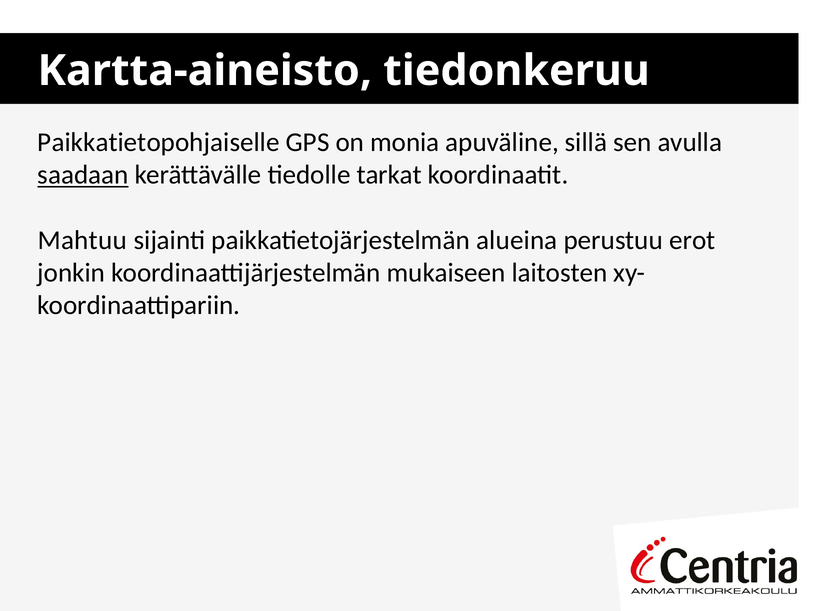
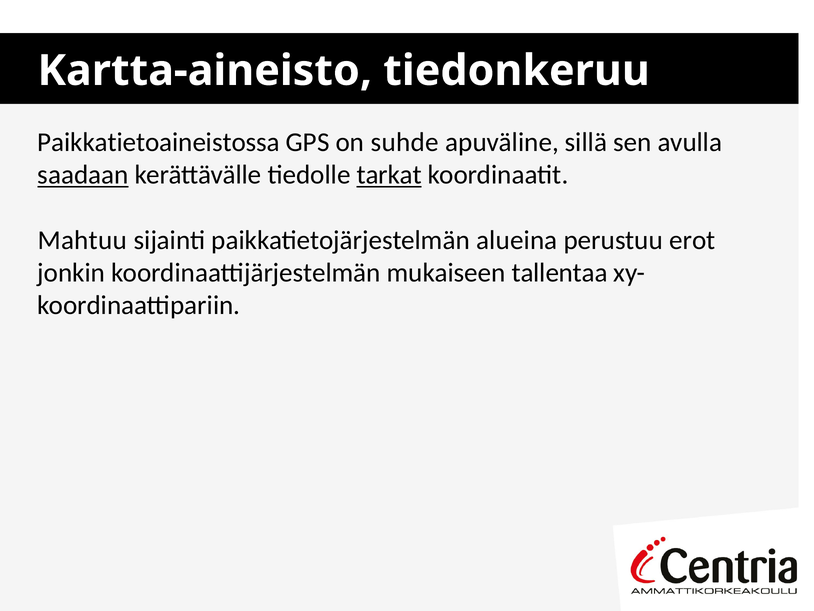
Paikkatietopohjaiselle: Paikkatietopohjaiselle -> Paikkatietoaineistossa
monia: monia -> suhde
tarkat underline: none -> present
laitosten: laitosten -> tallentaa
